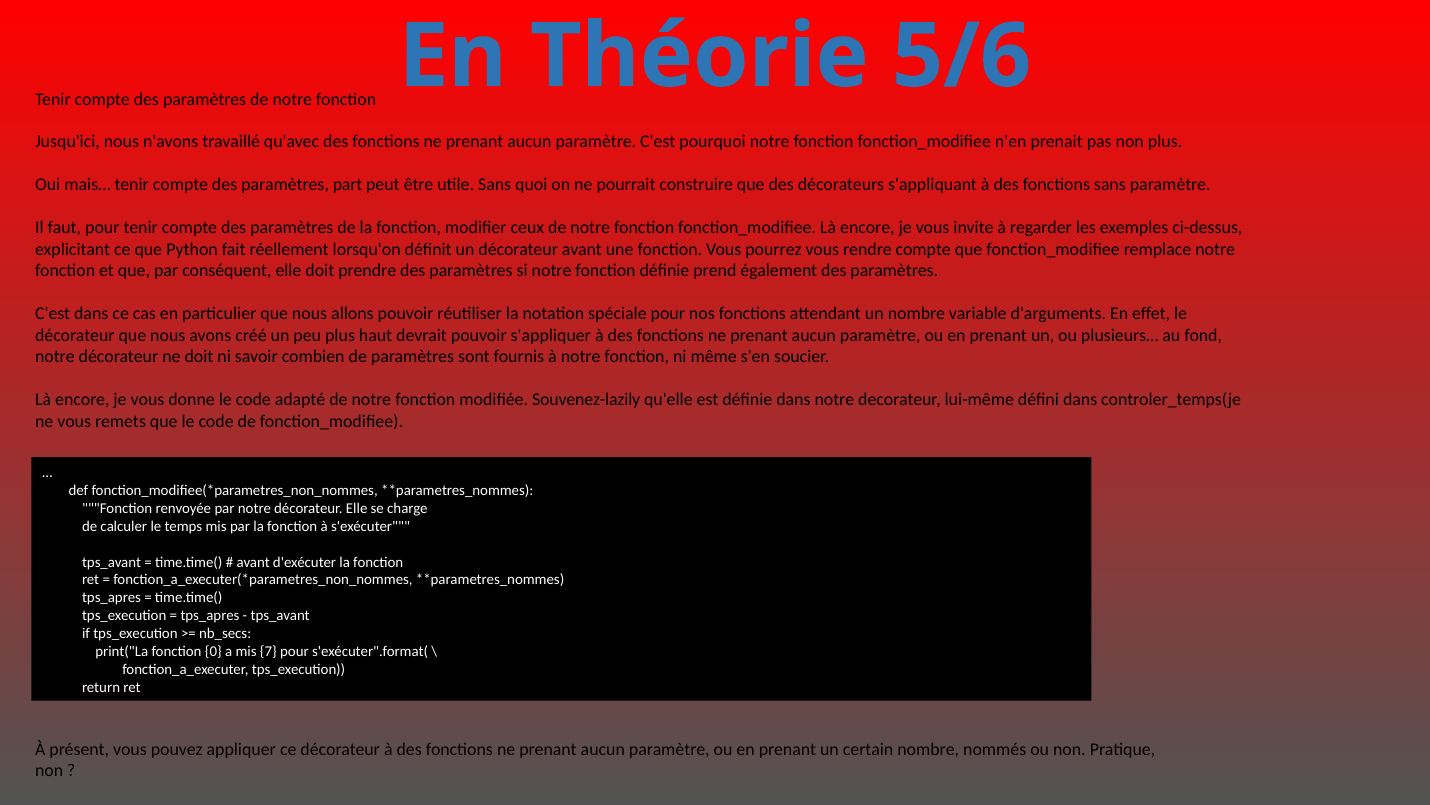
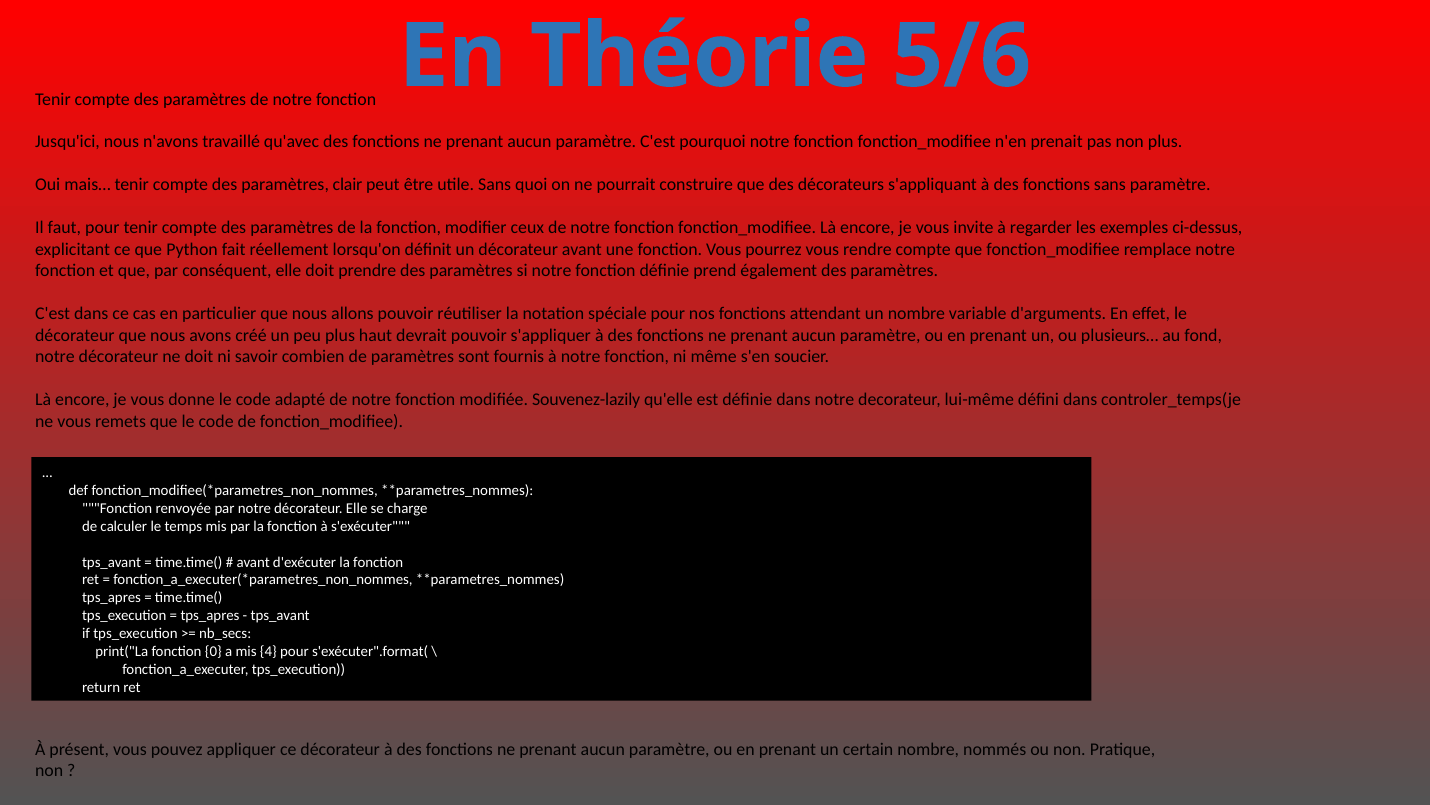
part: part -> clair
7: 7 -> 4
